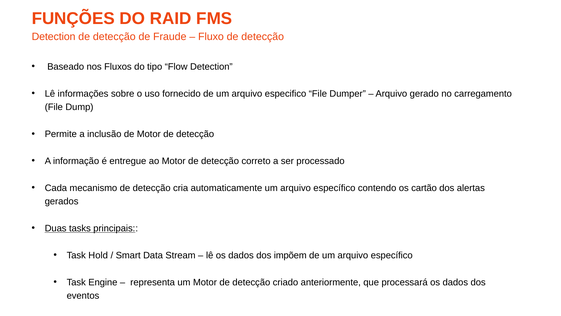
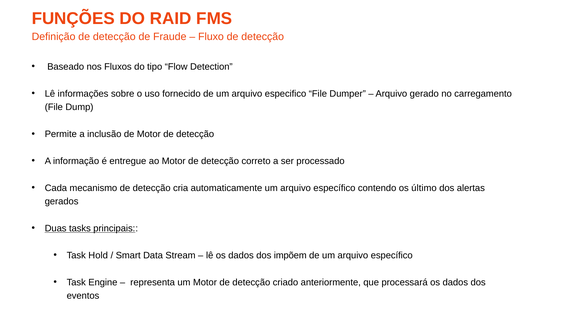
Detection at (54, 37): Detection -> Definição
cartão: cartão -> último
